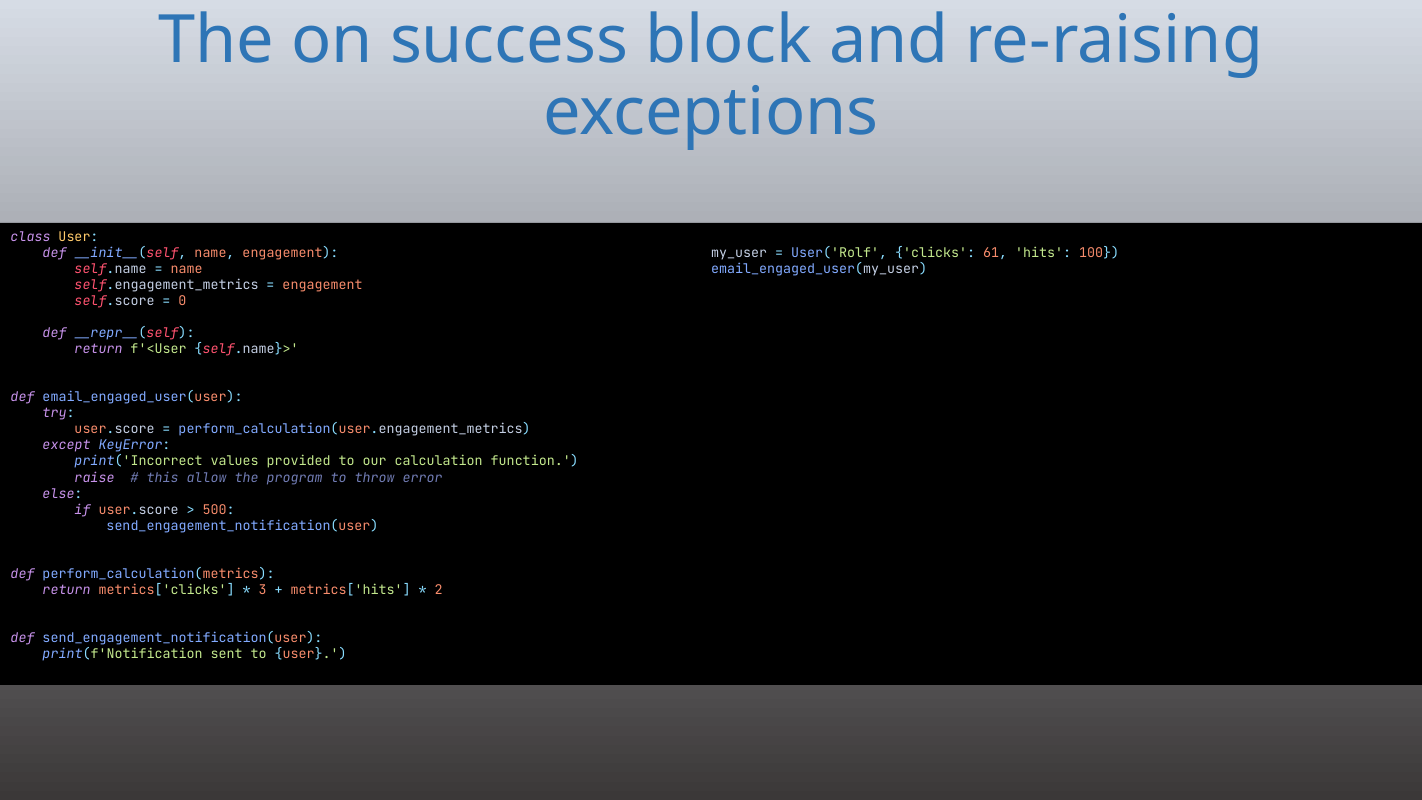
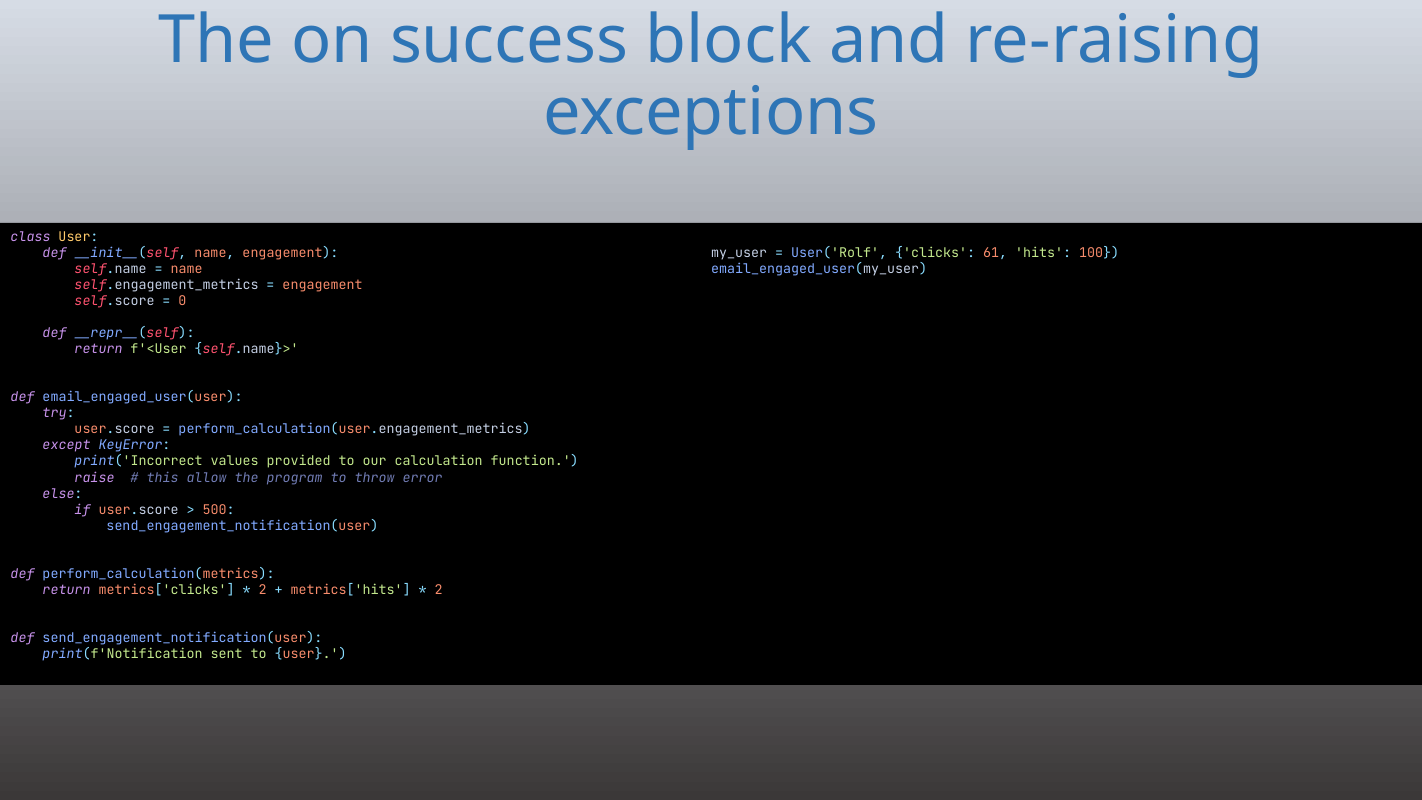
3 at (263, 590): 3 -> 2
